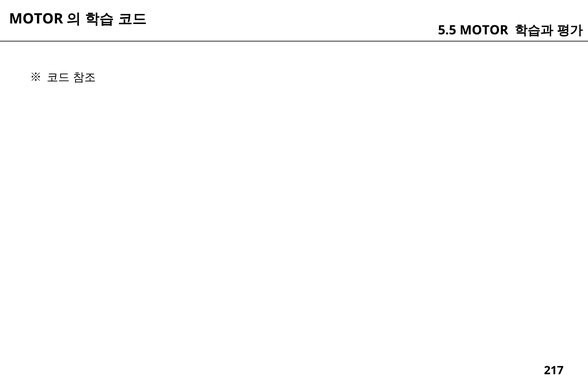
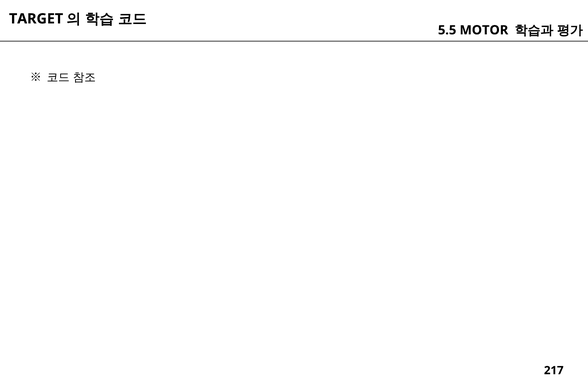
MOTOR at (36, 19): MOTOR -> TARGET
